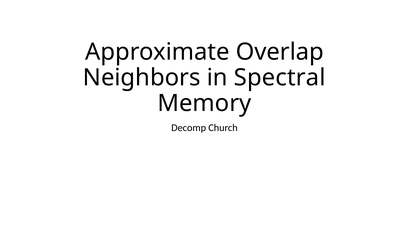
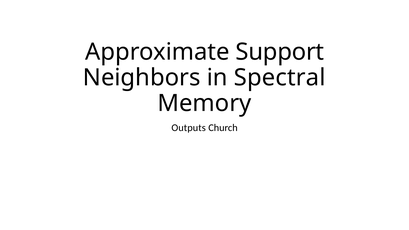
Overlap: Overlap -> Support
Decomp: Decomp -> Outputs
